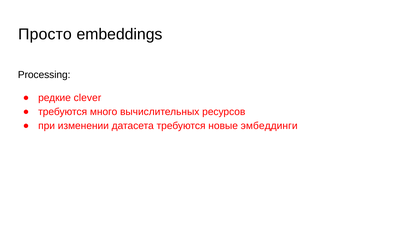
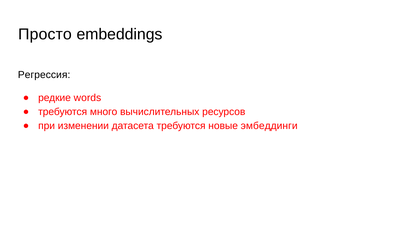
Processing: Processing -> Регрессия
clever: clever -> words
